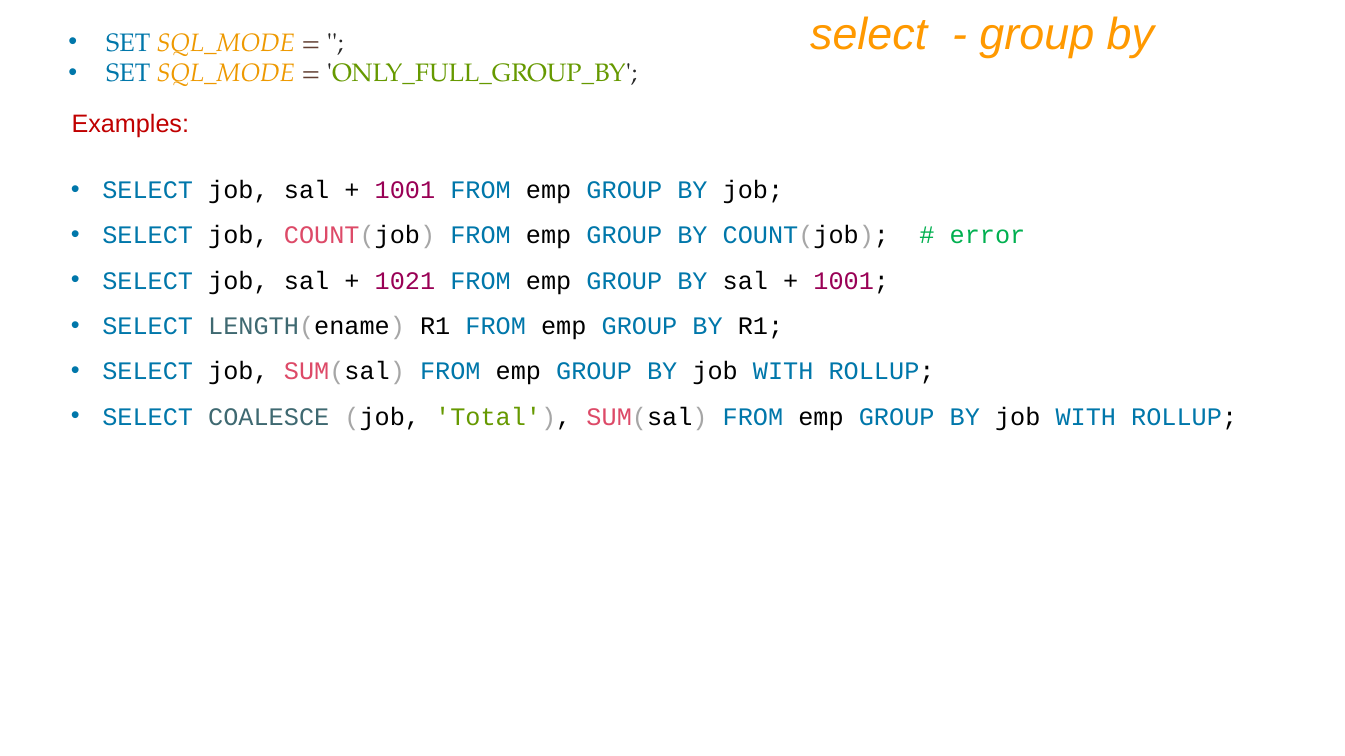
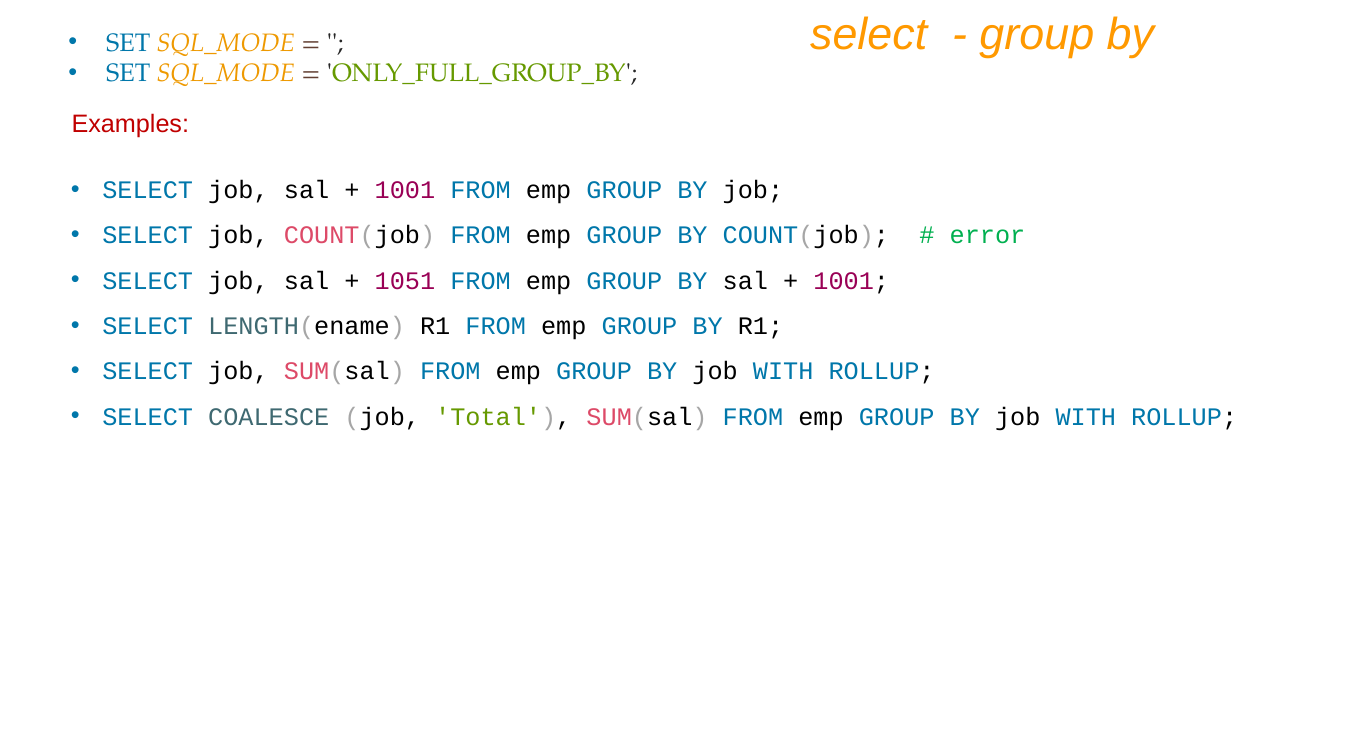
1021: 1021 -> 1051
